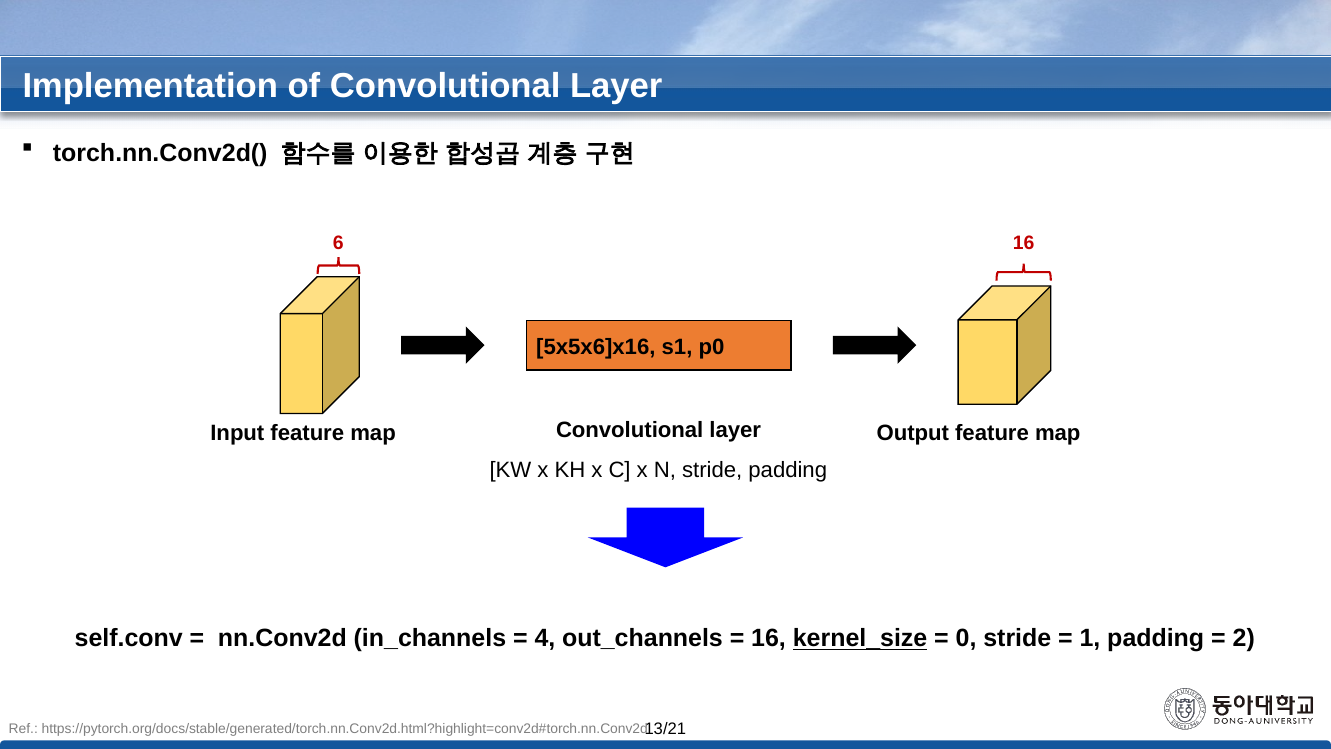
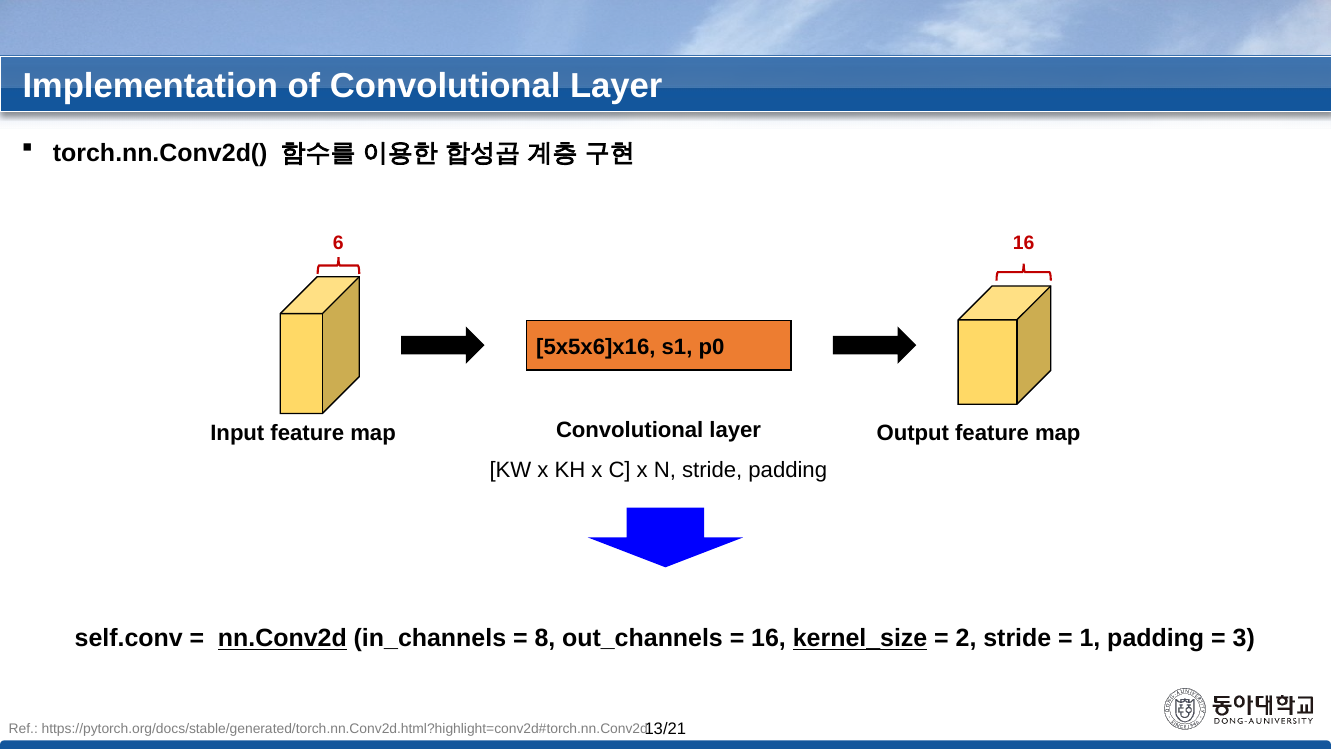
nn.Conv2d underline: none -> present
4: 4 -> 8
0: 0 -> 2
2: 2 -> 3
